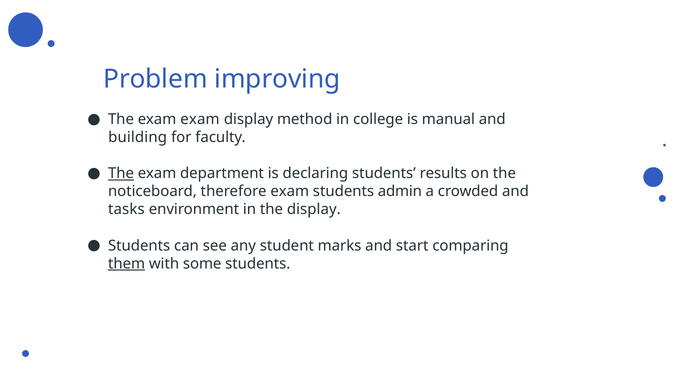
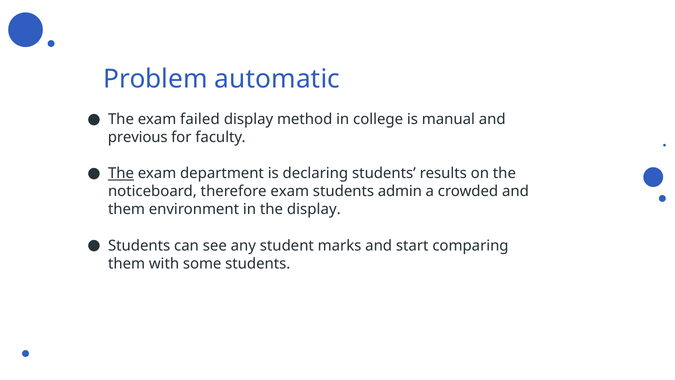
improving: improving -> automatic
exam exam: exam -> failed
building: building -> previous
tasks at (126, 209): tasks -> them
them at (127, 263) underline: present -> none
